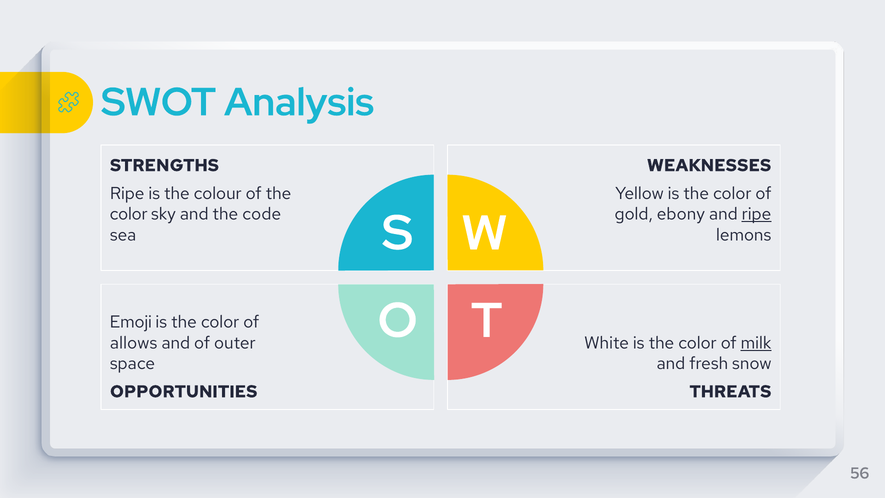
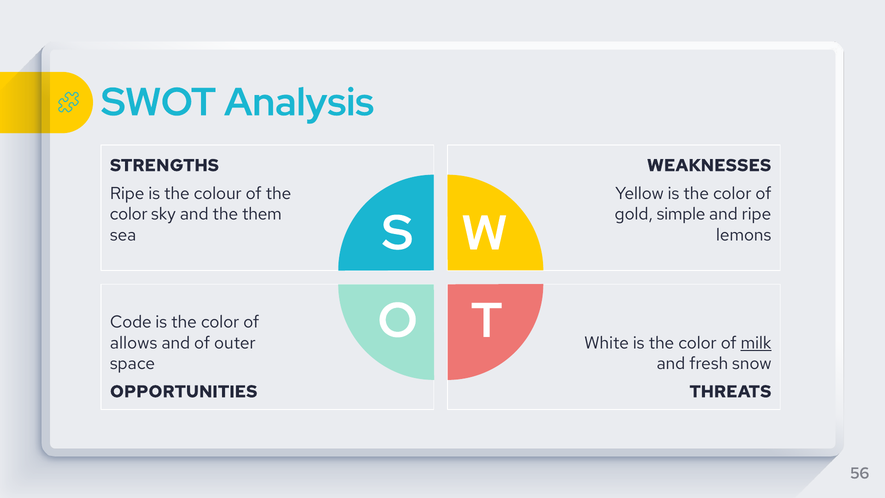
code: code -> them
ebony: ebony -> simple
ripe at (756, 214) underline: present -> none
Emoji: Emoji -> Code
